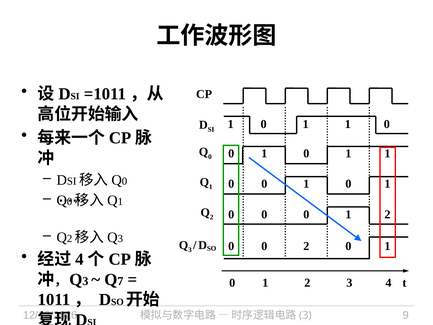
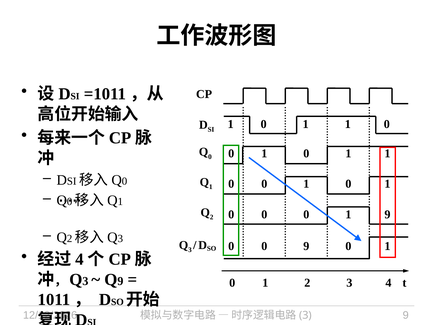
0 0 1 2: 2 -> 9
0 2: 2 -> 9
7 at (120, 281): 7 -> 9
